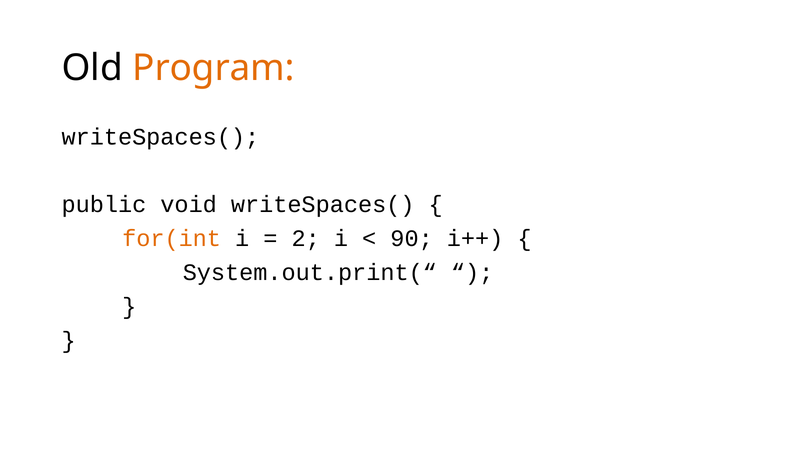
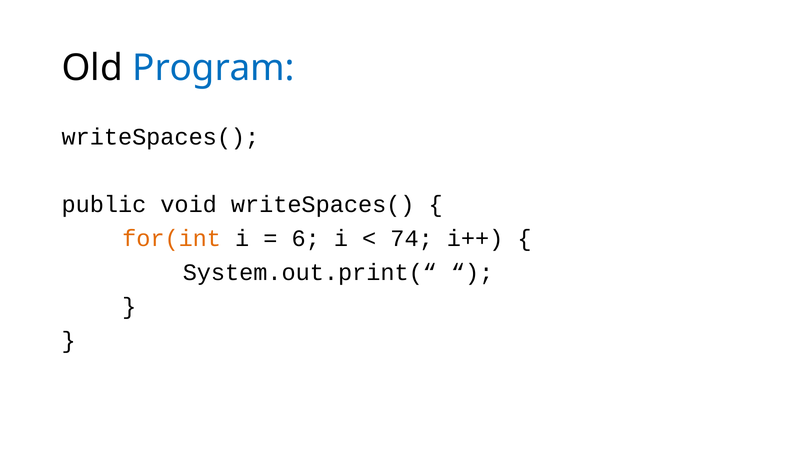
Program colour: orange -> blue
2: 2 -> 6
90: 90 -> 74
